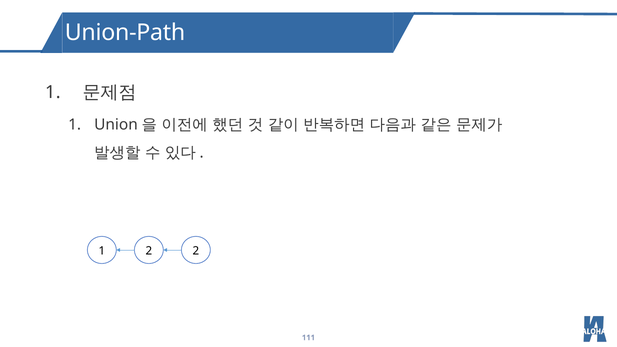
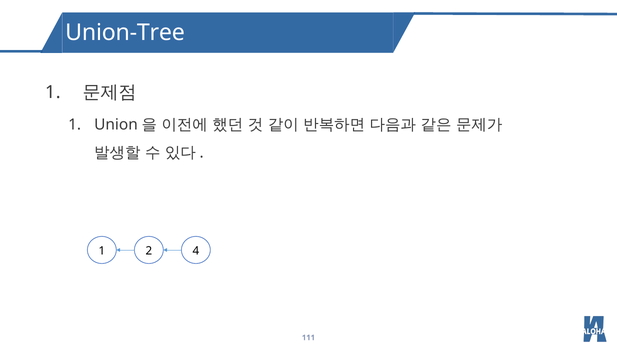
Union-Path: Union-Path -> Union-Tree
2 2: 2 -> 4
